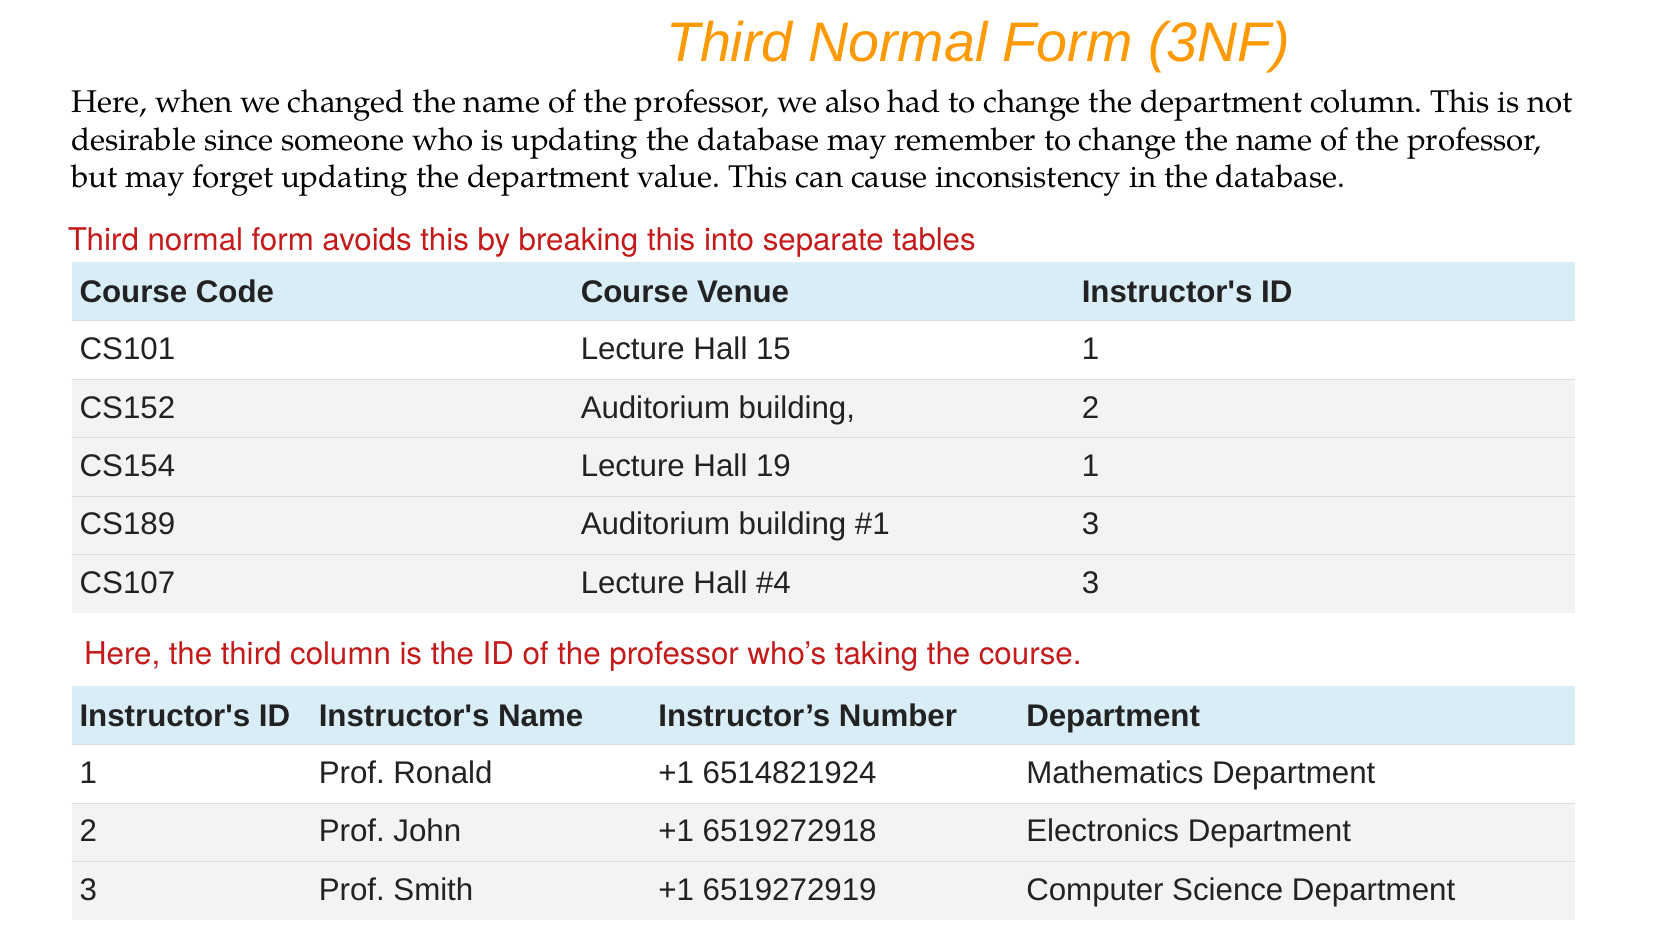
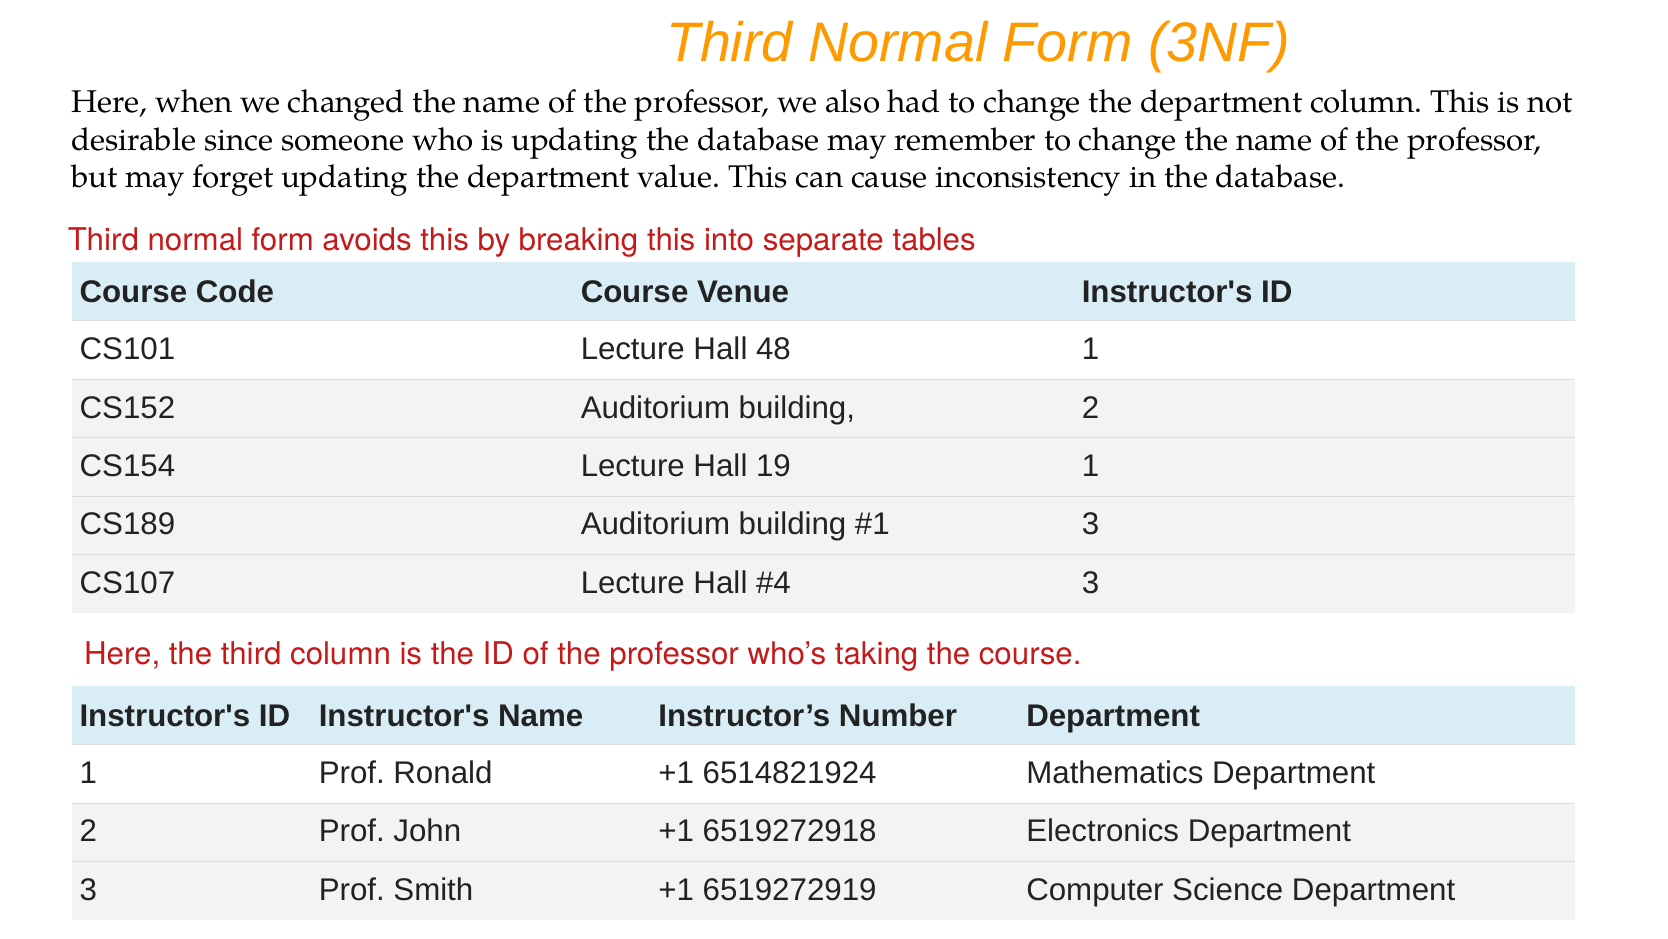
15: 15 -> 48
